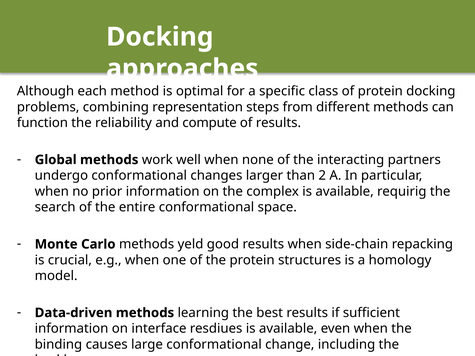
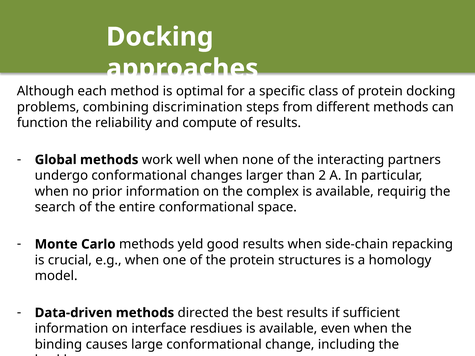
representation: representation -> discrimination
learning: learning -> directed
